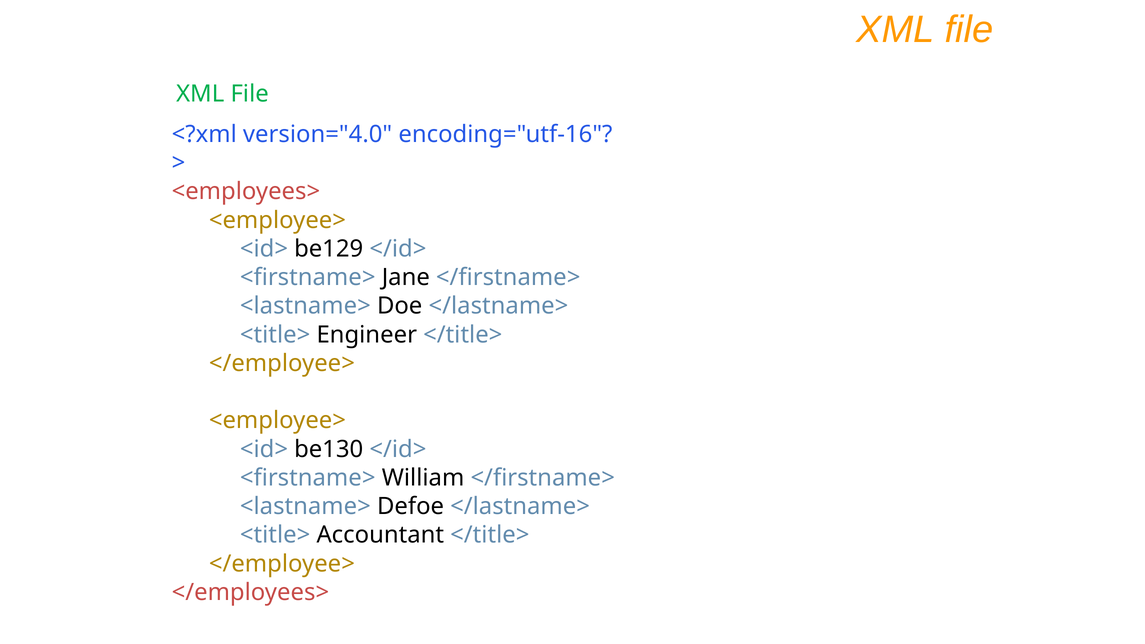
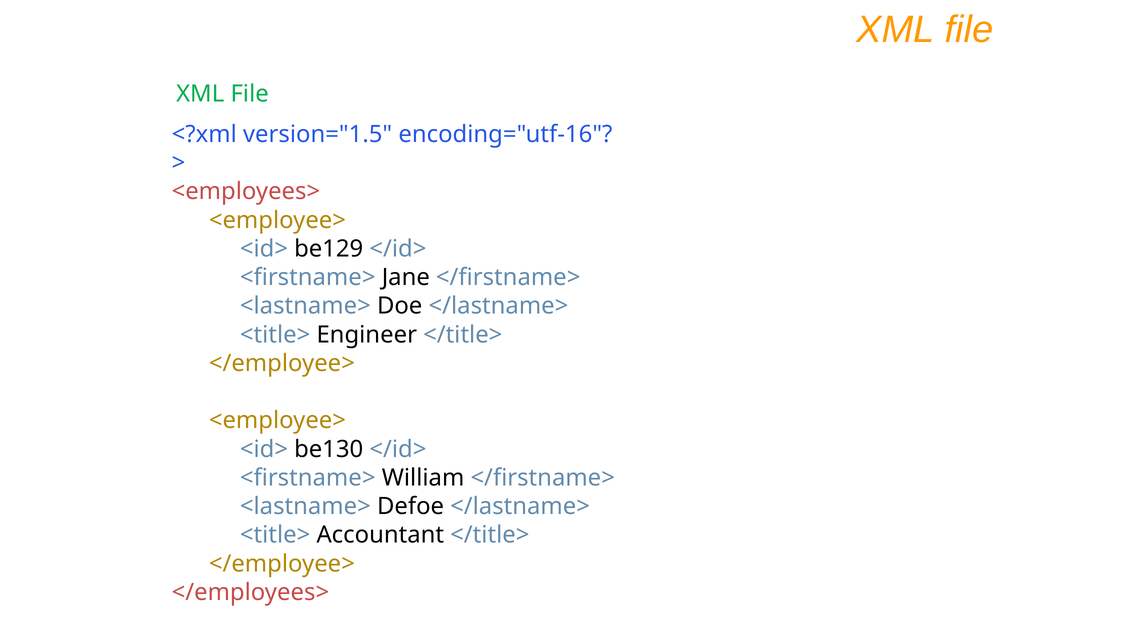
version="4.0: version="4.0 -> version="1.5
